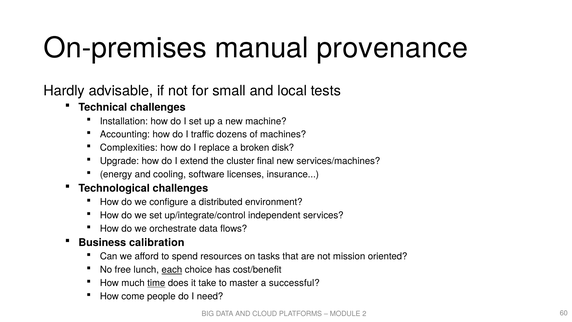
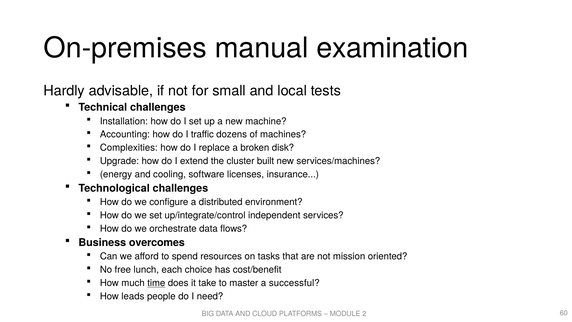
provenance: provenance -> examination
final: final -> built
calibration: calibration -> overcomes
each underline: present -> none
come: come -> leads
